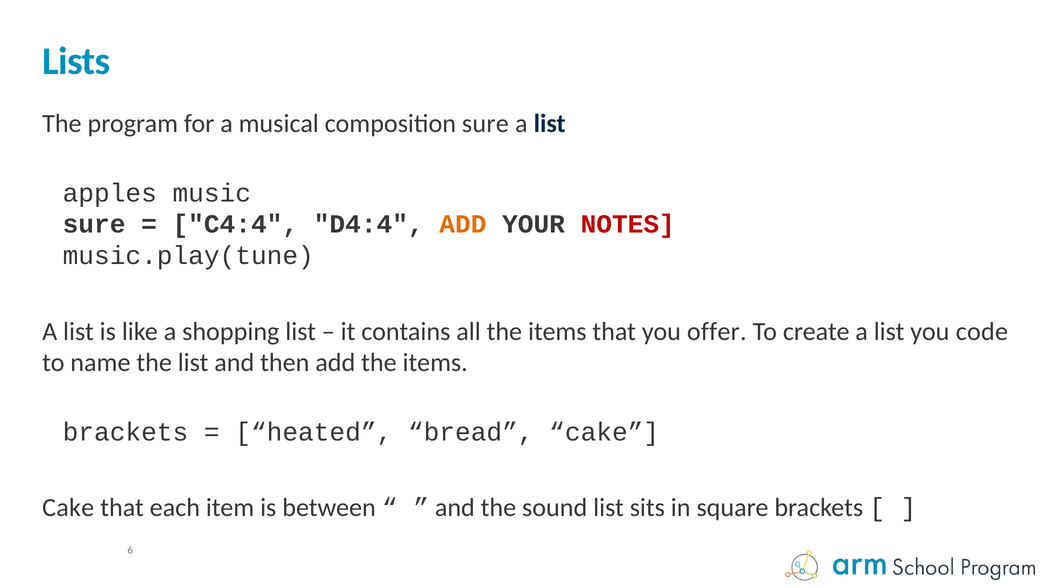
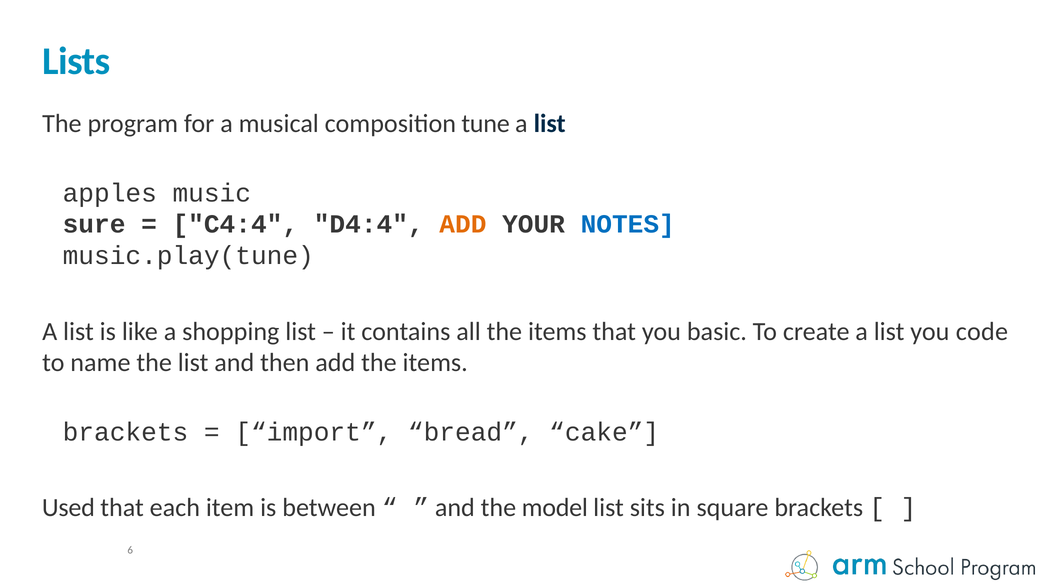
composition sure: sure -> tune
NOTES colour: red -> blue
offer: offer -> basic
heated: heated -> import
Cake at (68, 508): Cake -> Used
sound: sound -> model
